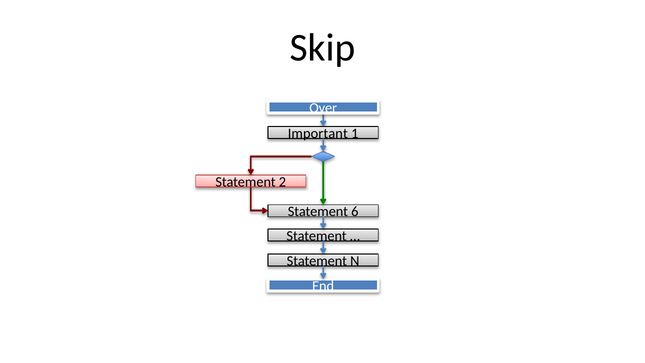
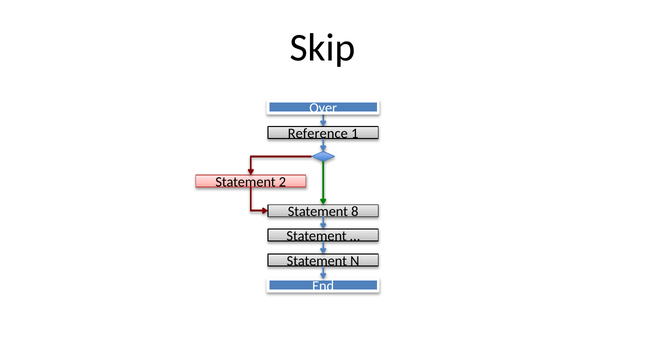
Important: Important -> Reference
6: 6 -> 8
